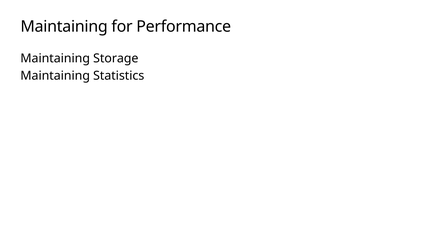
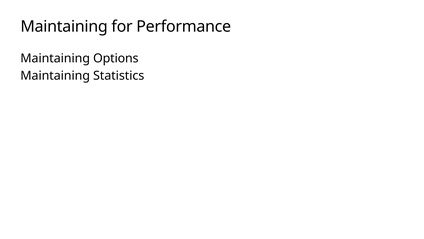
Storage: Storage -> Options
